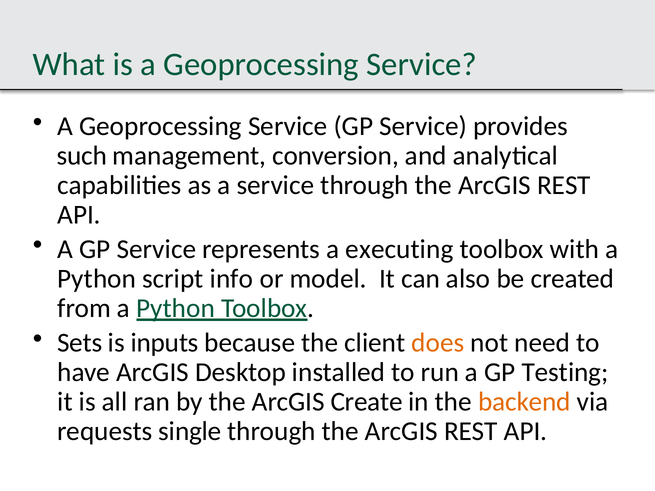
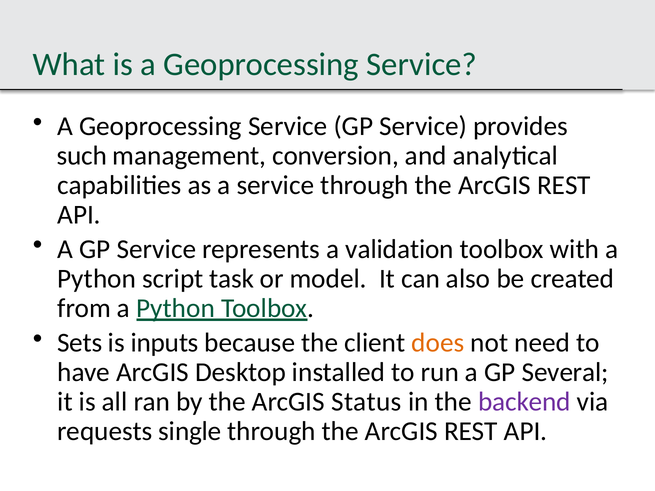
executing: executing -> validation
info: info -> task
Testing: Testing -> Several
Create: Create -> Status
backend colour: orange -> purple
